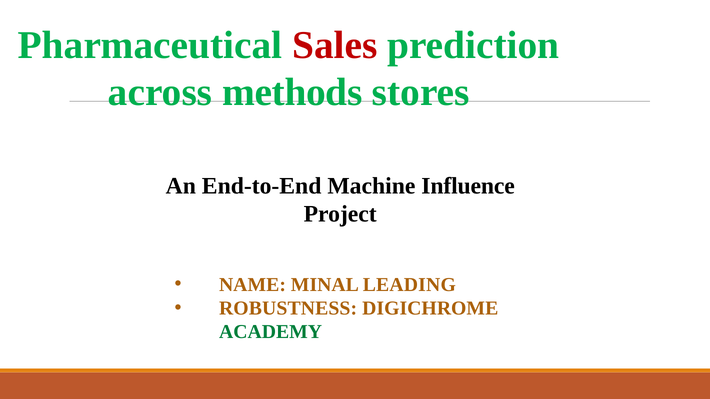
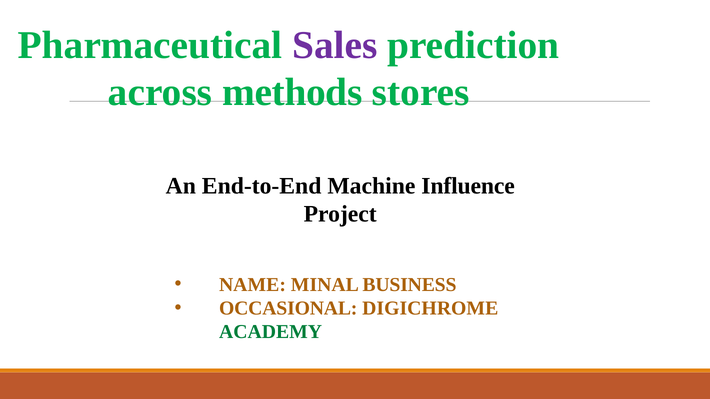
Sales colour: red -> purple
LEADING: LEADING -> BUSINESS
ROBUSTNESS: ROBUSTNESS -> OCCASIONAL
